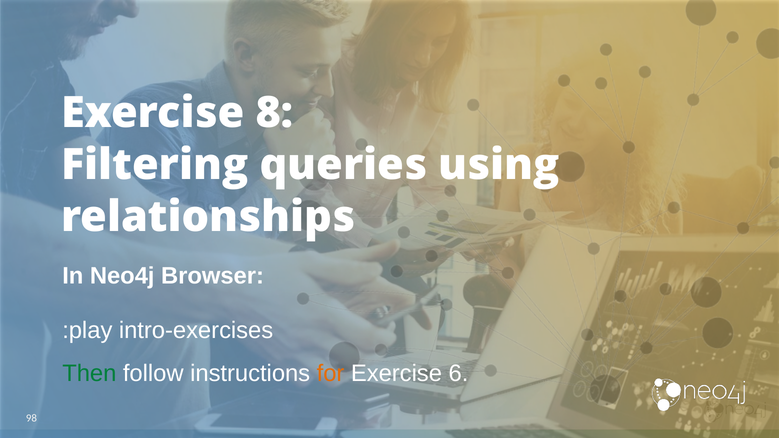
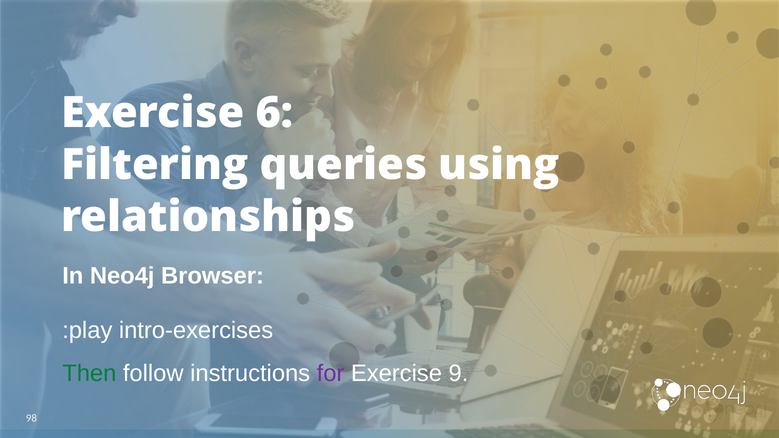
8: 8 -> 6
for colour: orange -> purple
6: 6 -> 9
